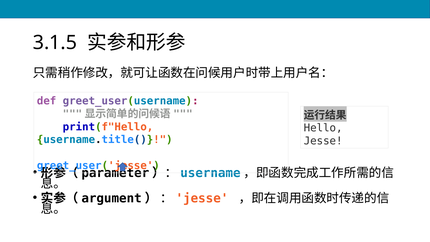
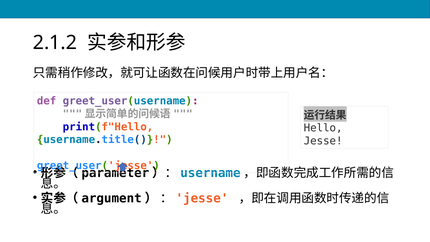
3.1.5: 3.1.5 -> 2.1.2
